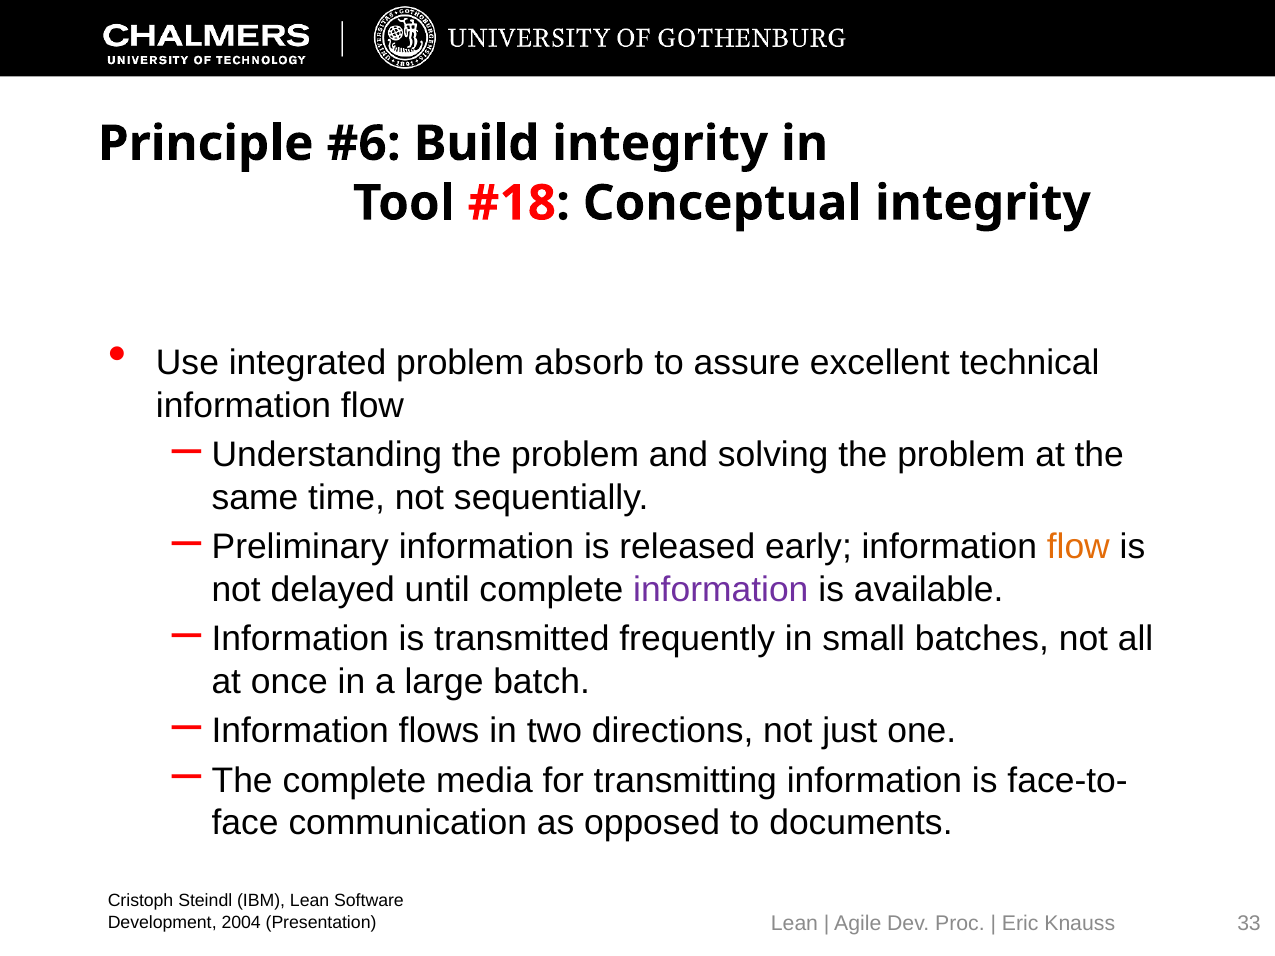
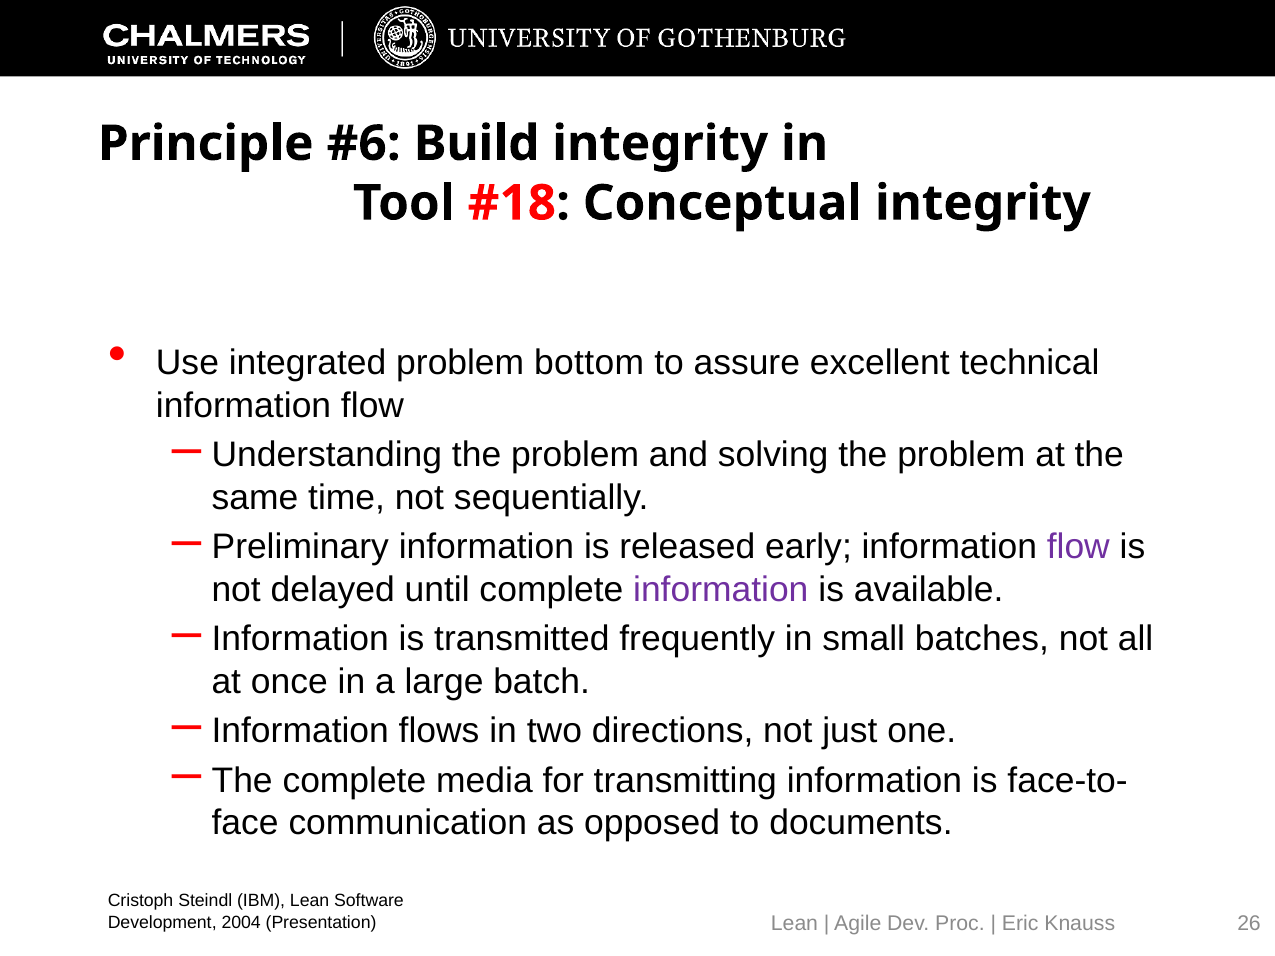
absorb: absorb -> bottom
flow at (1078, 547) colour: orange -> purple
33: 33 -> 26
